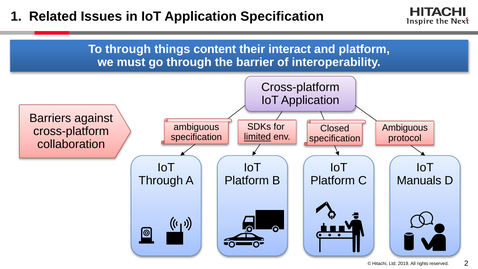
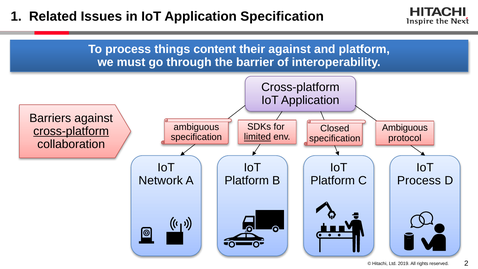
To through: through -> process
their interact: interact -> against
cross-platform at (71, 131) underline: none -> present
Through at (161, 181): Through -> Network
Manuals at (419, 181): Manuals -> Process
